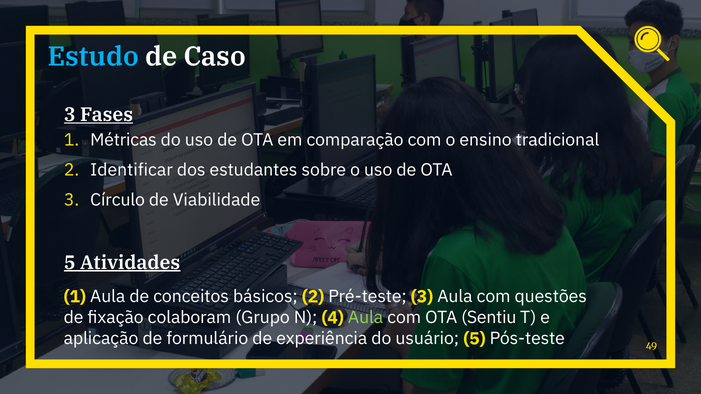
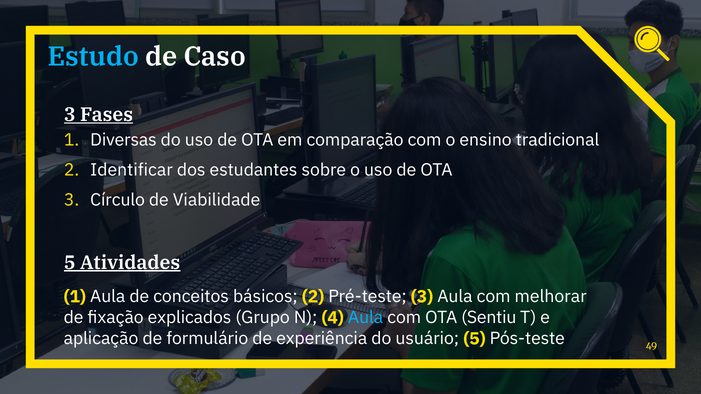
Métricas: Métricas -> Diversas
questões: questões -> melhorar
colaboram: colaboram -> explicados
Aula at (366, 318) colour: light green -> light blue
